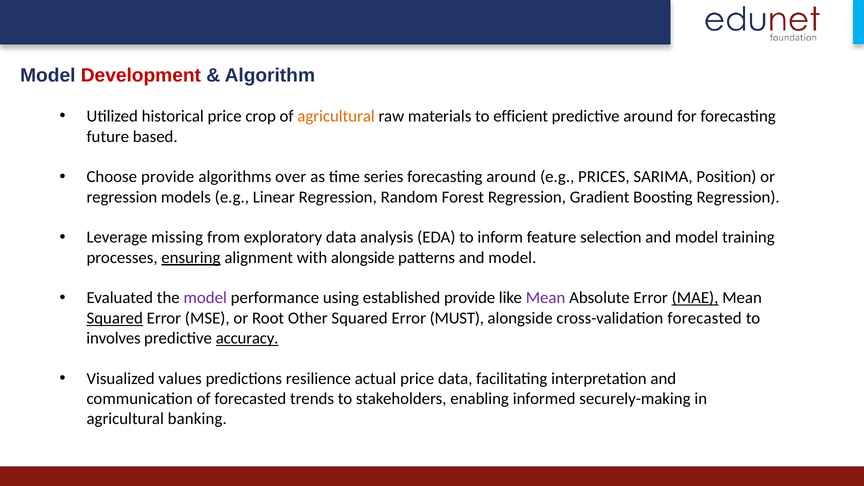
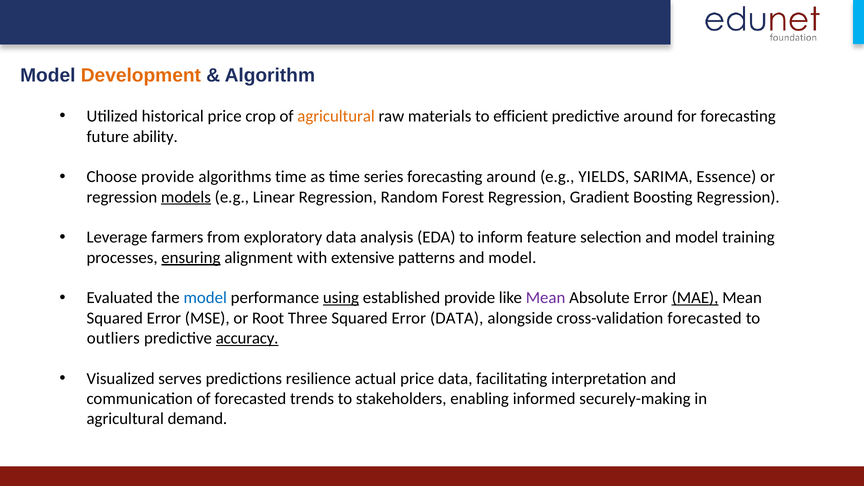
Development colour: red -> orange
based: based -> ability
algorithms over: over -> time
PRICES: PRICES -> YIELDS
Position: Position -> Essence
models underline: none -> present
missing: missing -> farmers
with alongside: alongside -> extensive
model at (205, 298) colour: purple -> blue
using underline: none -> present
Squared at (115, 318) underline: present -> none
Other: Other -> Three
Error MUST: MUST -> DATA
involves: involves -> outliers
values: values -> serves
banking: banking -> demand
